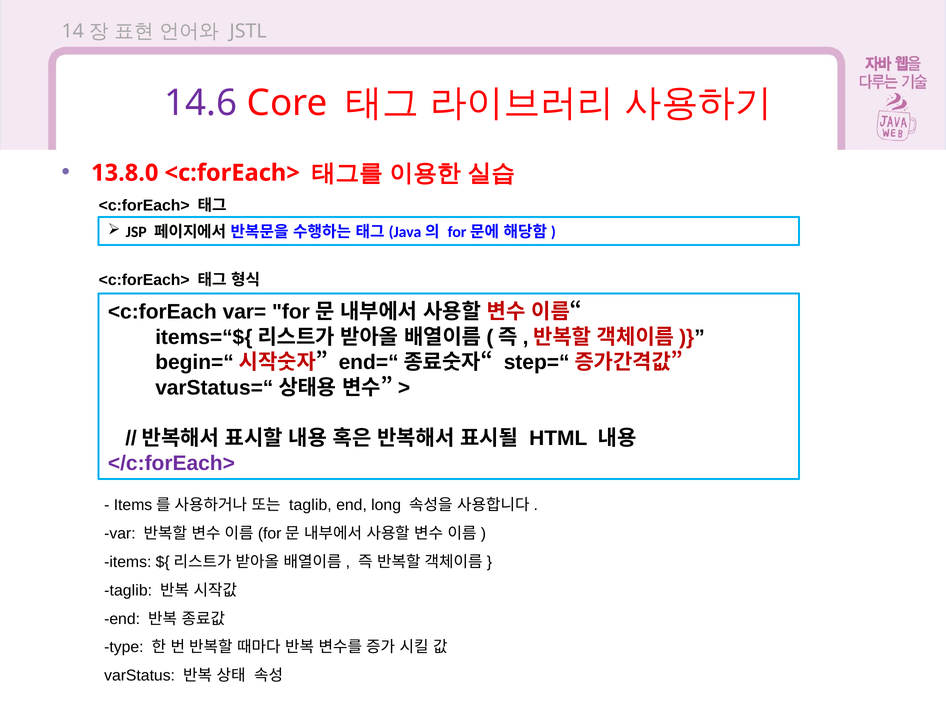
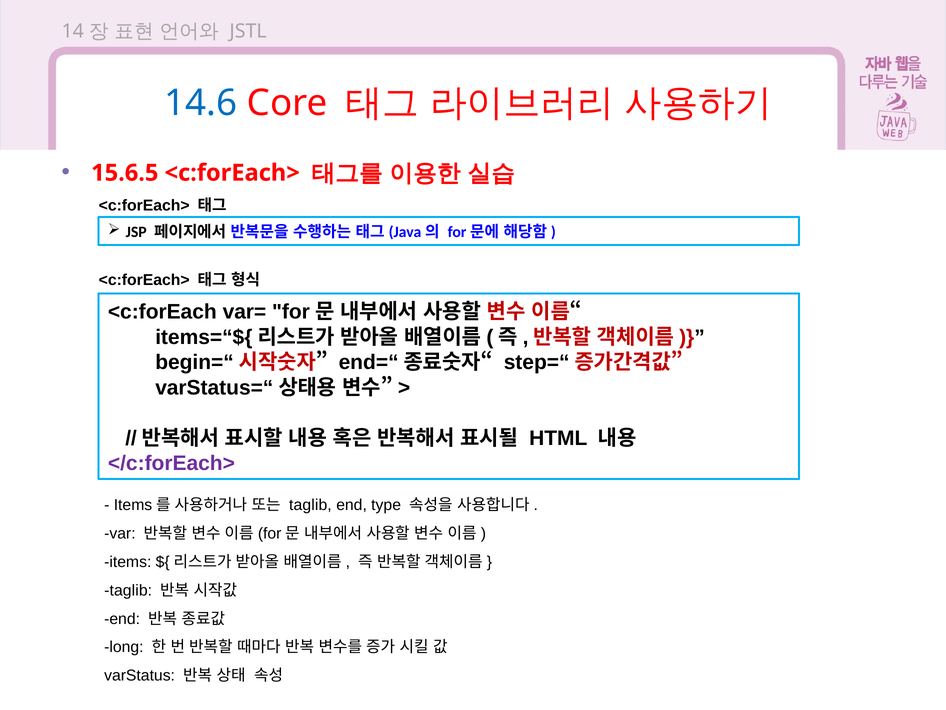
14.6 colour: purple -> blue
13.8.0: 13.8.0 -> 15.6.5
long: long -> type
type: type -> long
